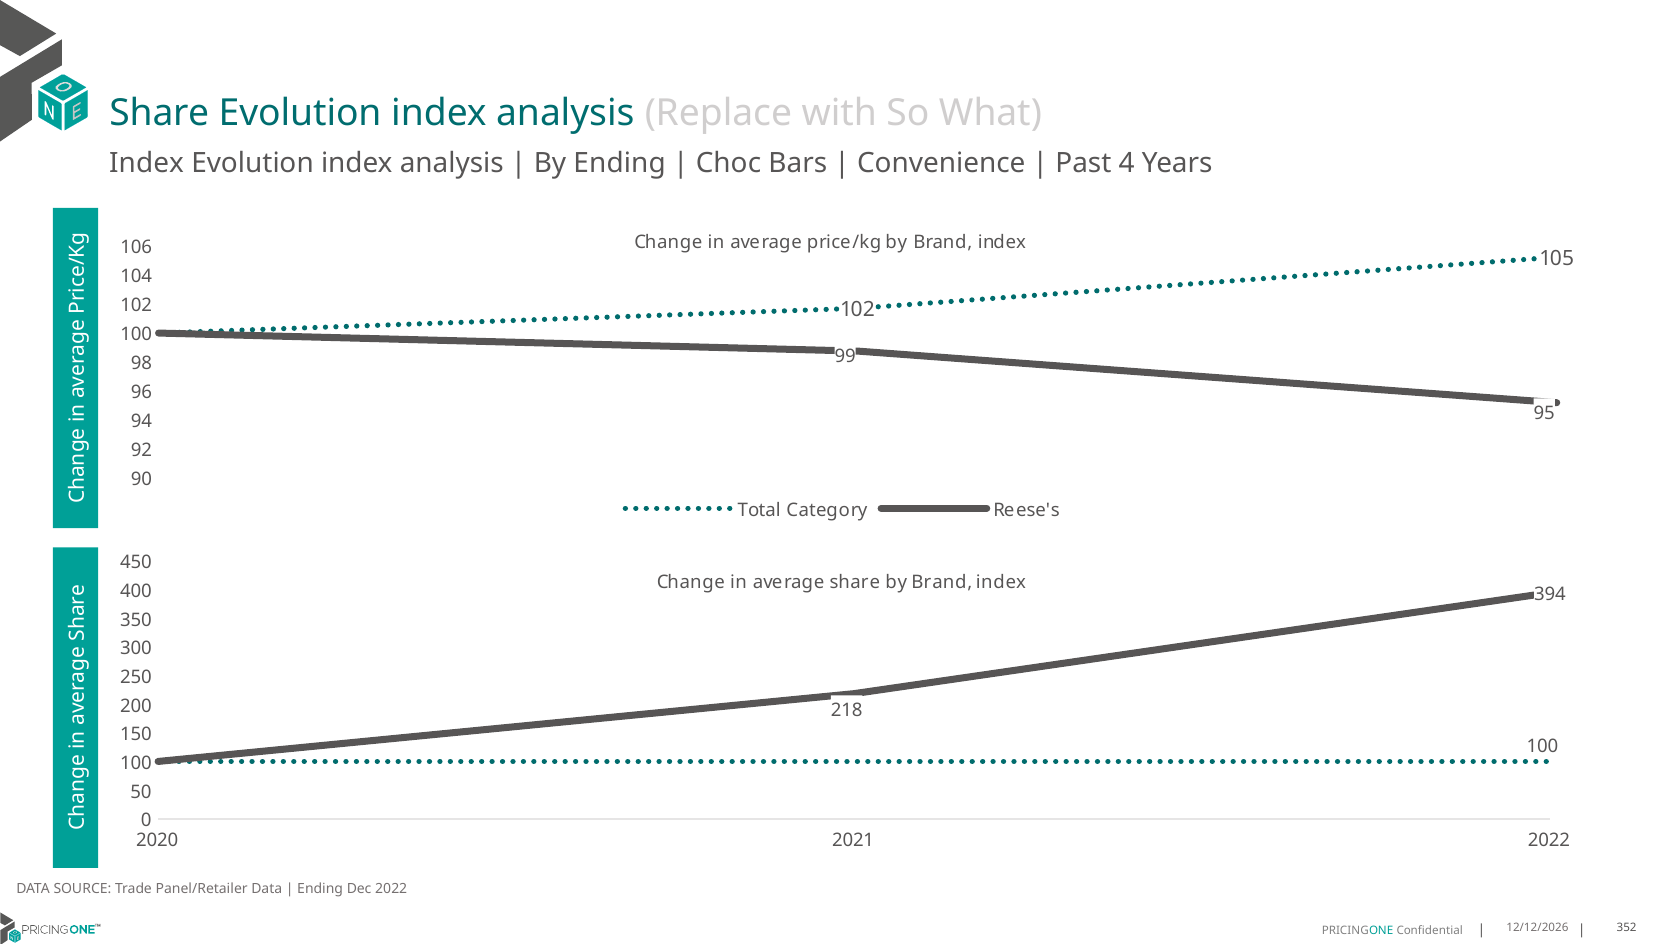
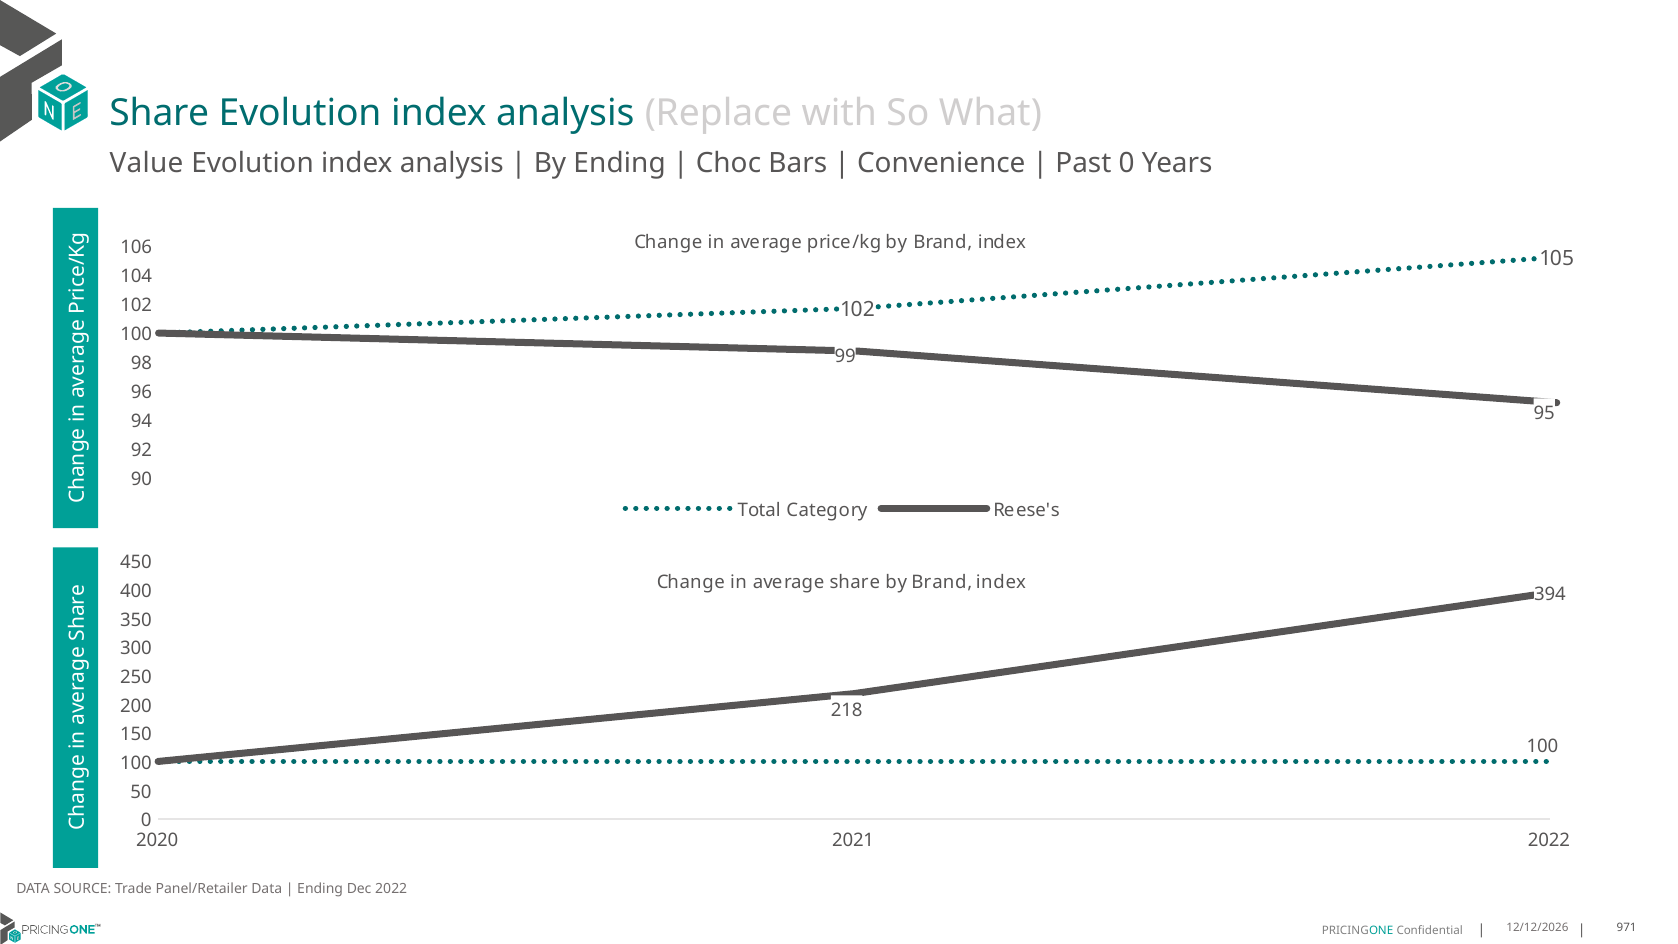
Index at (147, 164): Index -> Value
Past 4: 4 -> 0
352: 352 -> 971
